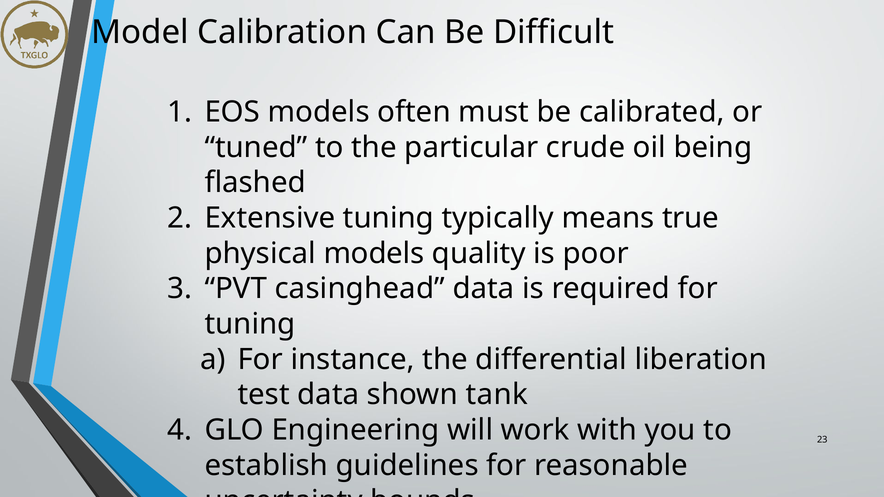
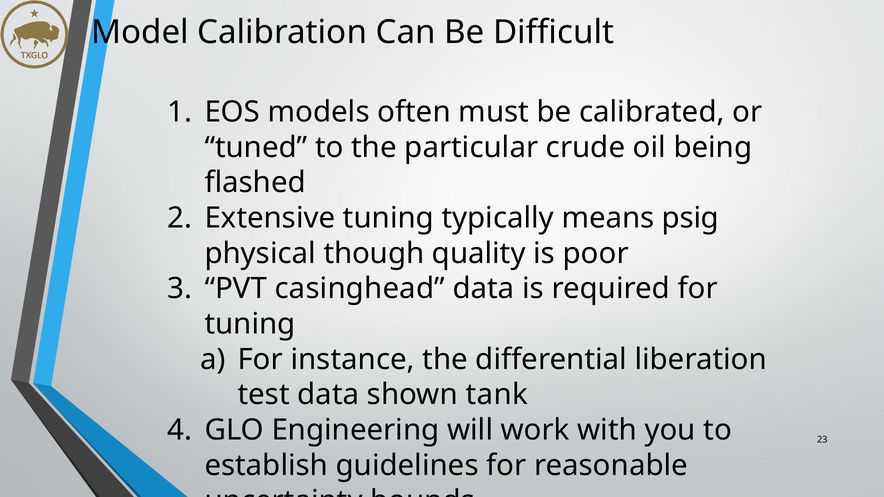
true: true -> psig
physical models: models -> though
